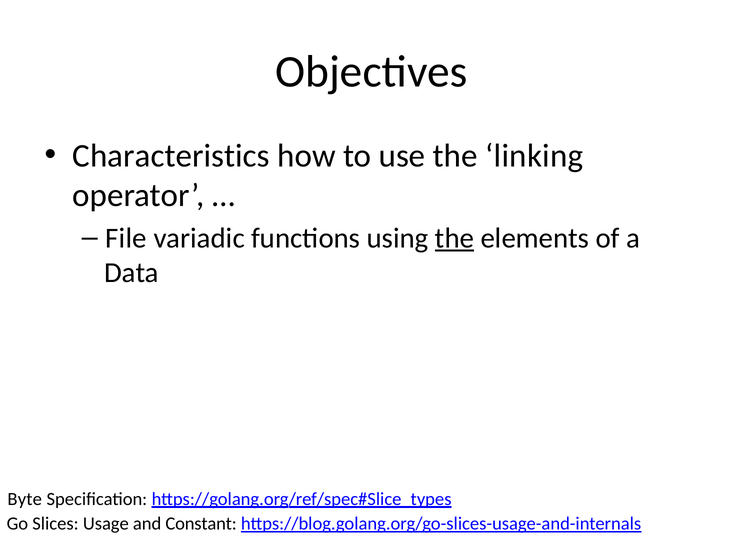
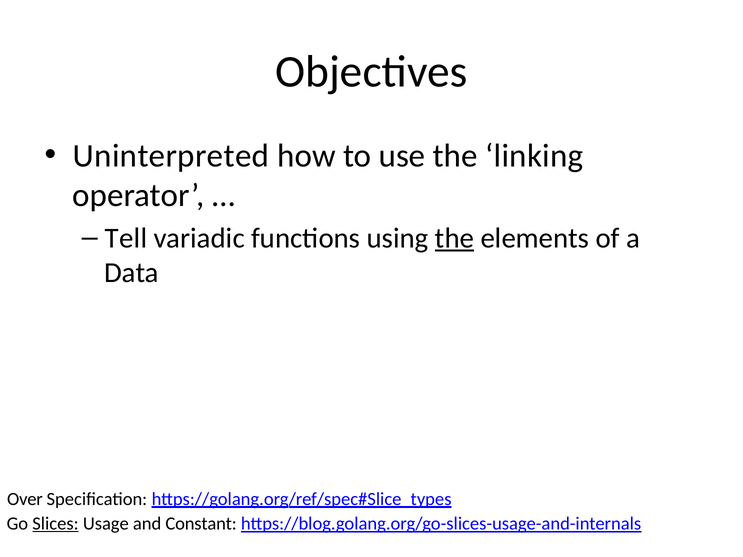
Characteristics: Characteristics -> Uninterpreted
File: File -> Tell
Byte: Byte -> Over
Slices underline: none -> present
